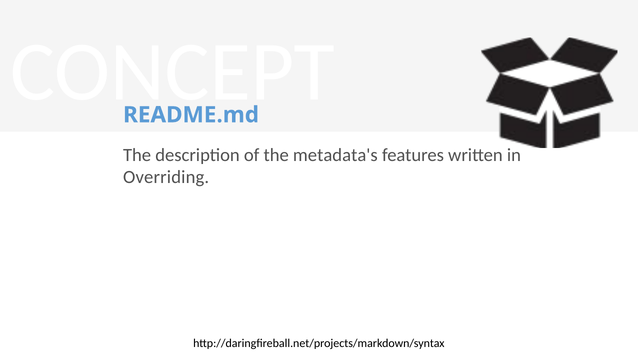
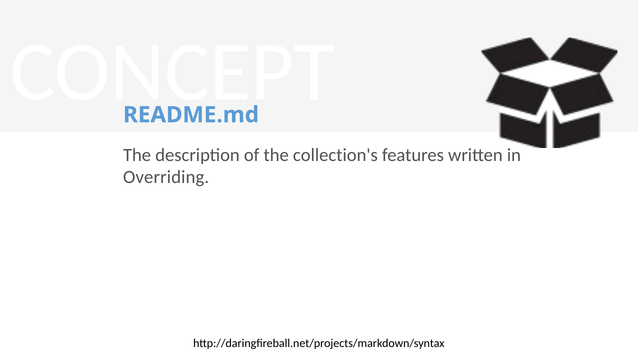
metadata's: metadata's -> collection's
